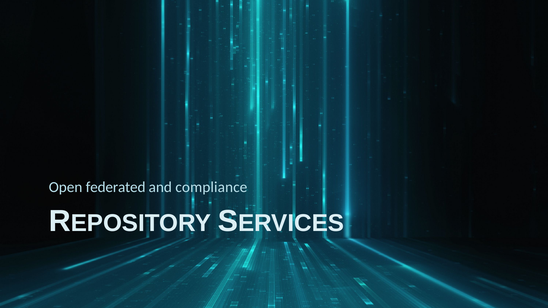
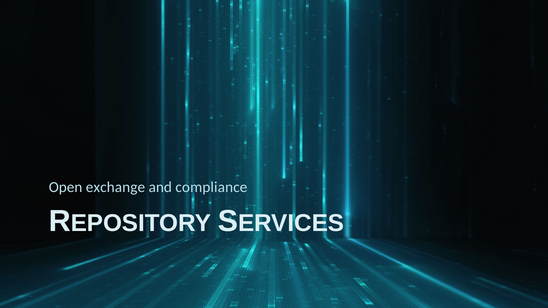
federated: federated -> exchange
